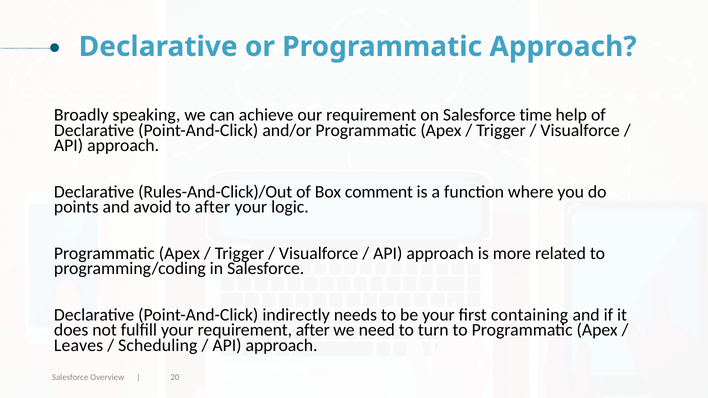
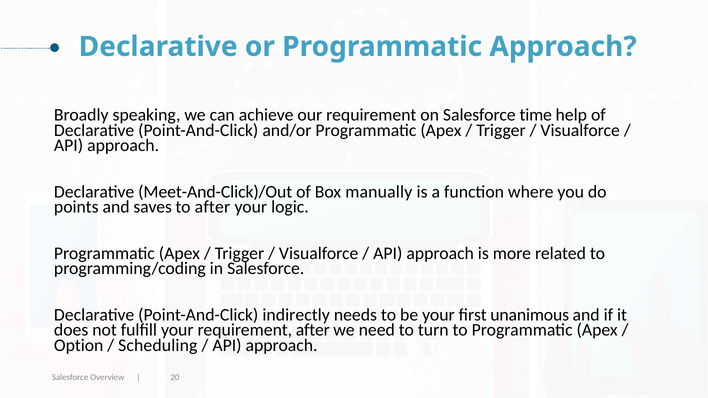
Rules-And-Click)/Out: Rules-And-Click)/Out -> Meet-And-Click)/Out
comment: comment -> manually
avoid: avoid -> saves
containing: containing -> unanimous
Leaves: Leaves -> Option
